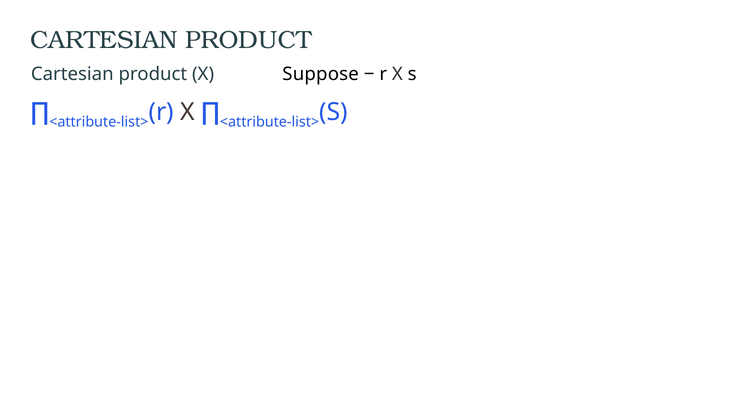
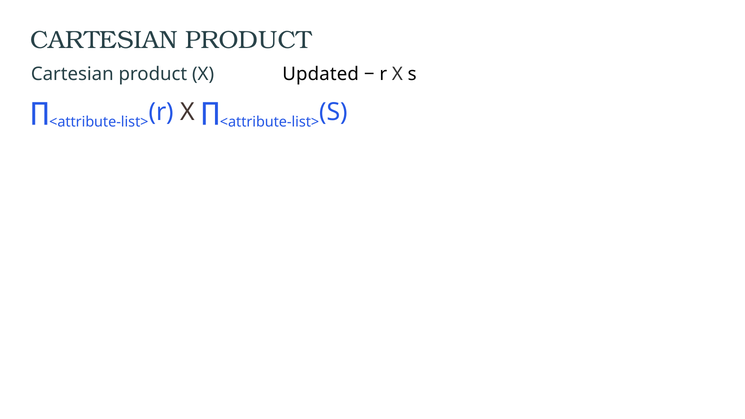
Suppose: Suppose -> Updated
